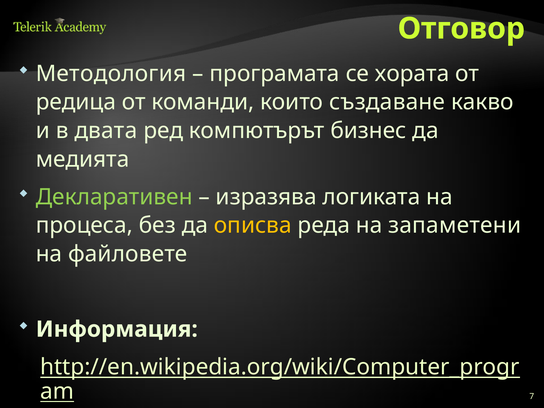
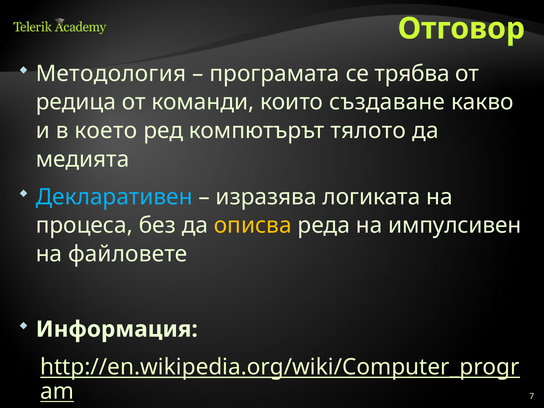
хората: хората -> трябва
двата: двата -> което
бизнес: бизнес -> тялото
Декларативен colour: light green -> light blue
запаметени: запаметени -> импулсивен
